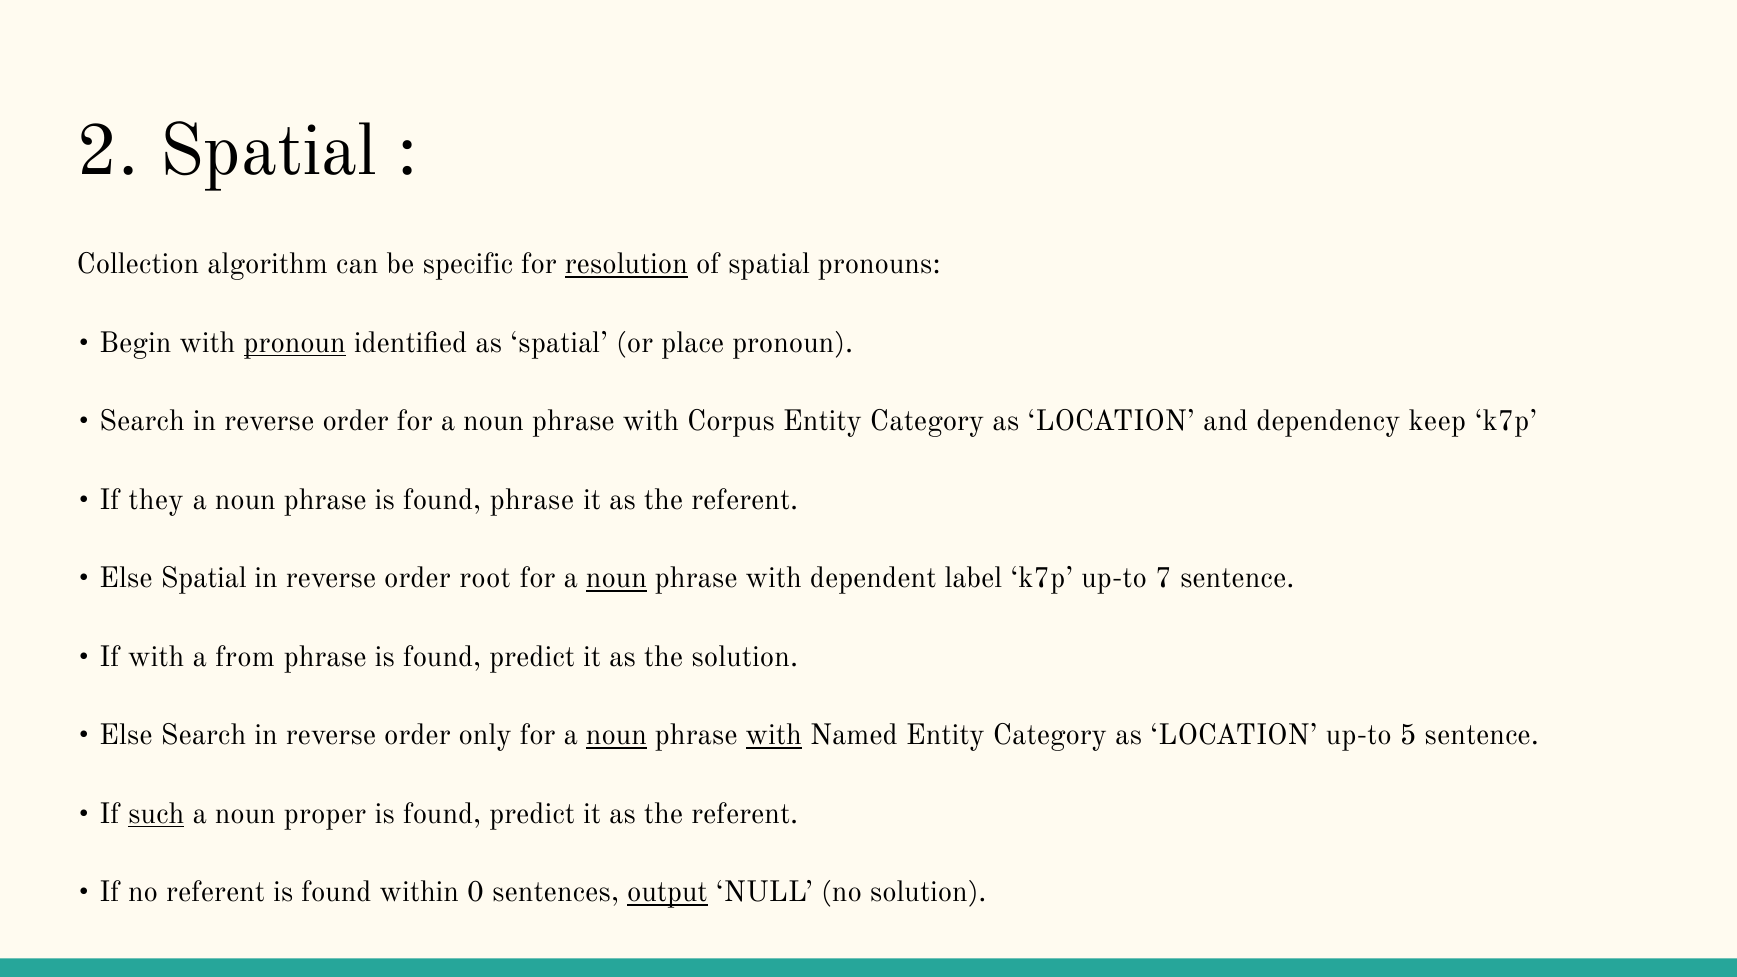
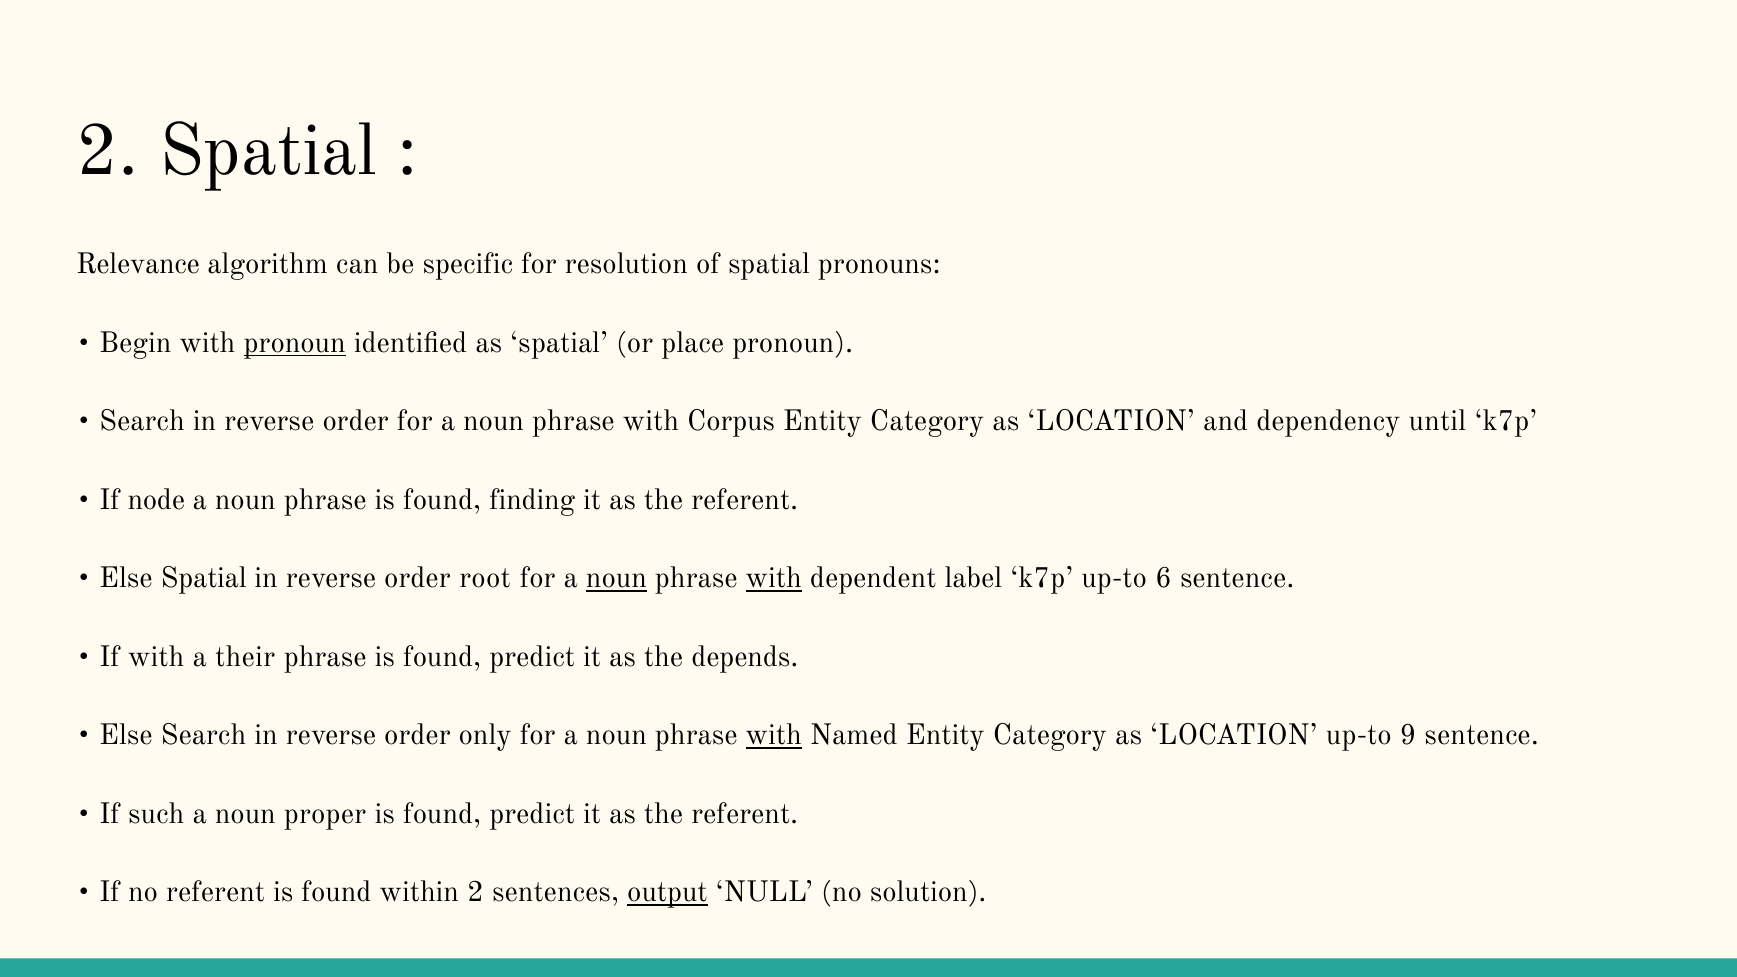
Collection: Collection -> Relevance
resolution underline: present -> none
keep: keep -> until
they: they -> node
found phrase: phrase -> finding
with at (774, 579) underline: none -> present
7: 7 -> 6
from: from -> their
the solution: solution -> depends
noun at (616, 736) underline: present -> none
5: 5 -> 9
such underline: present -> none
within 0: 0 -> 2
